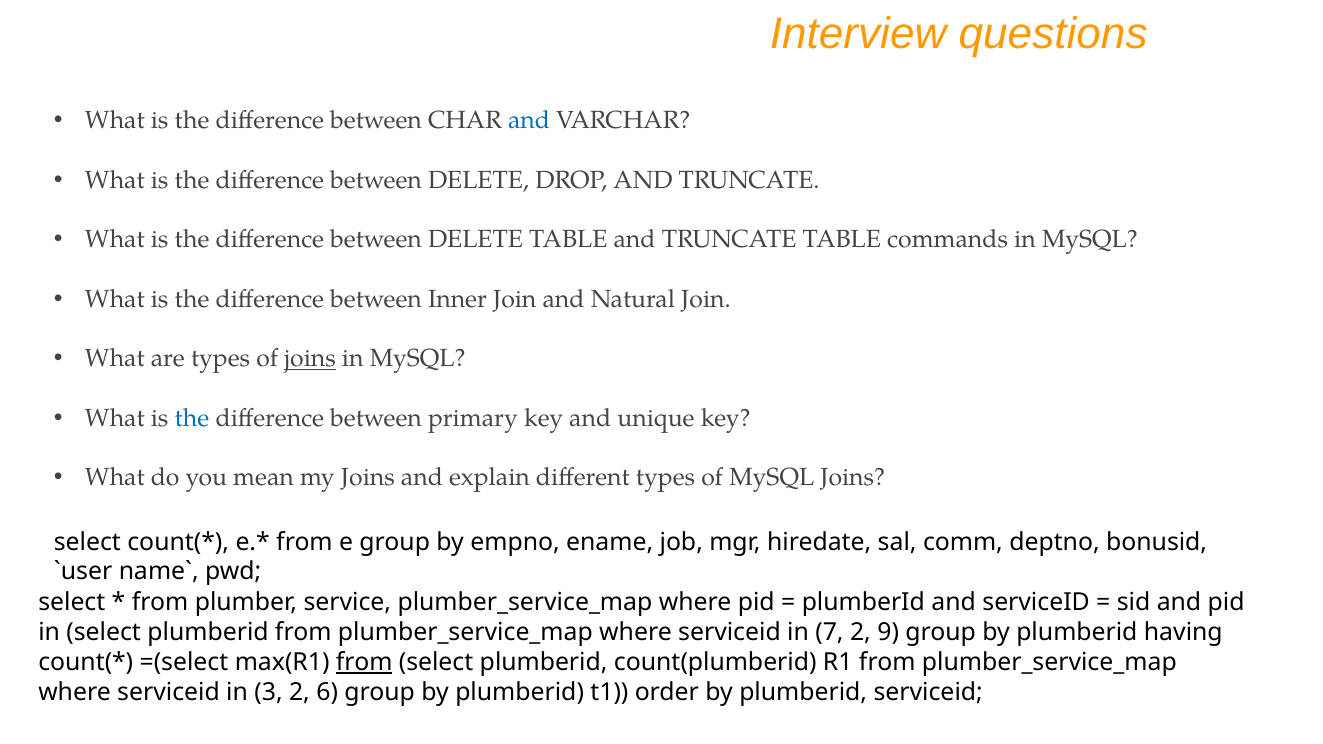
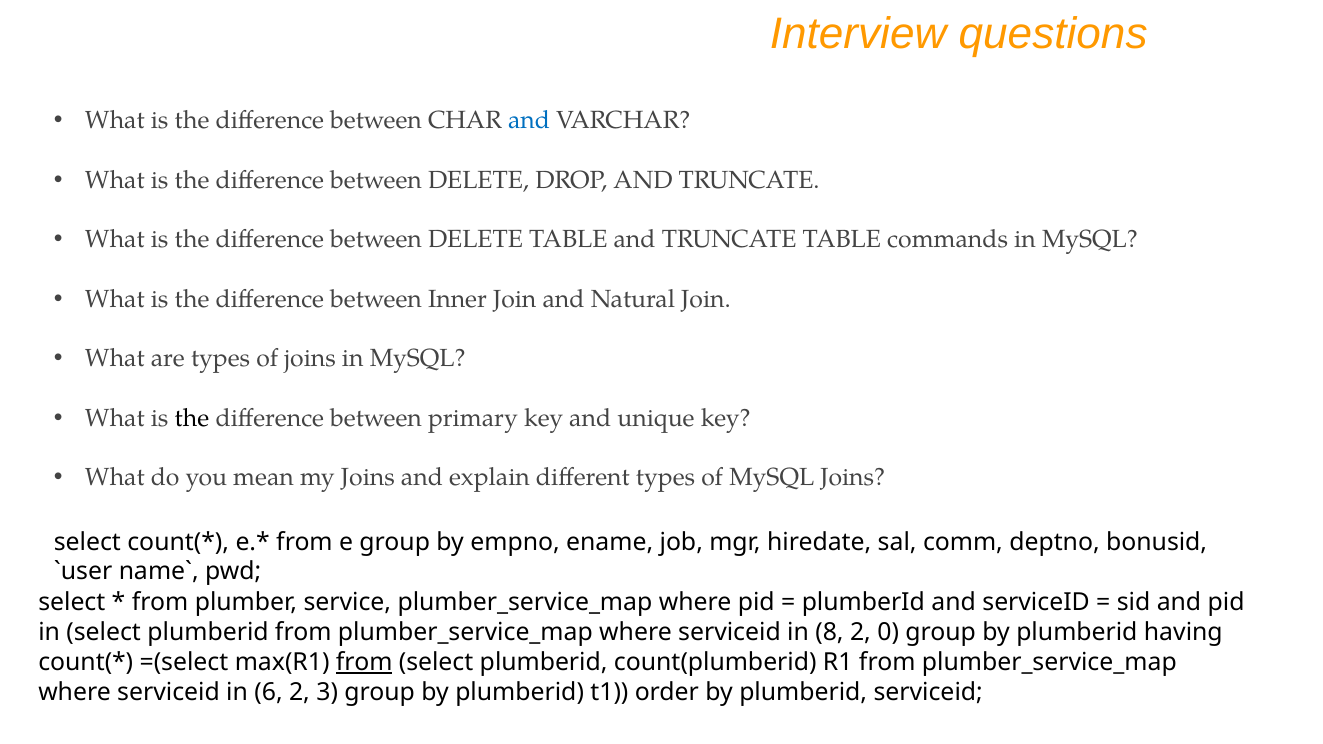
joins at (310, 359) underline: present -> none
the at (192, 418) colour: blue -> black
7: 7 -> 8
9: 9 -> 0
3: 3 -> 6
6: 6 -> 3
